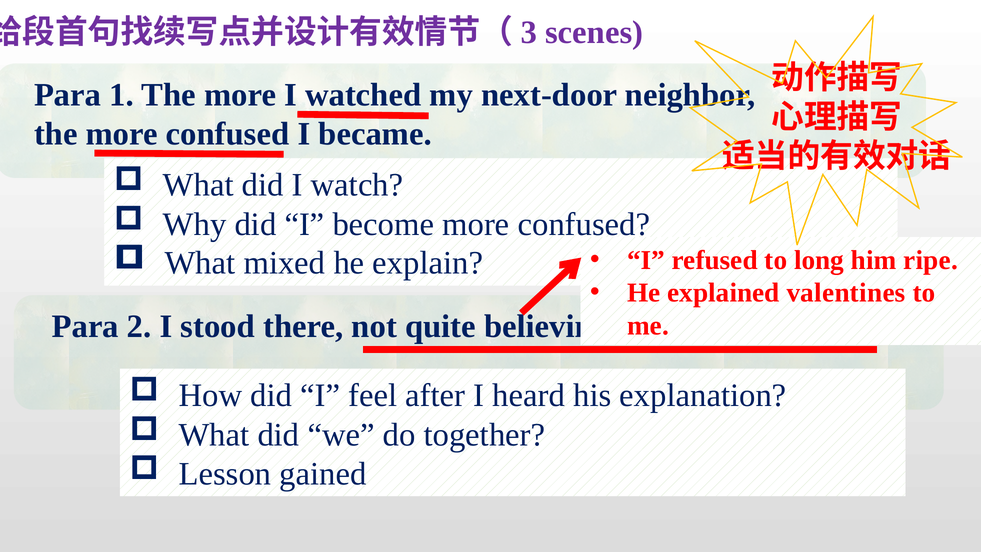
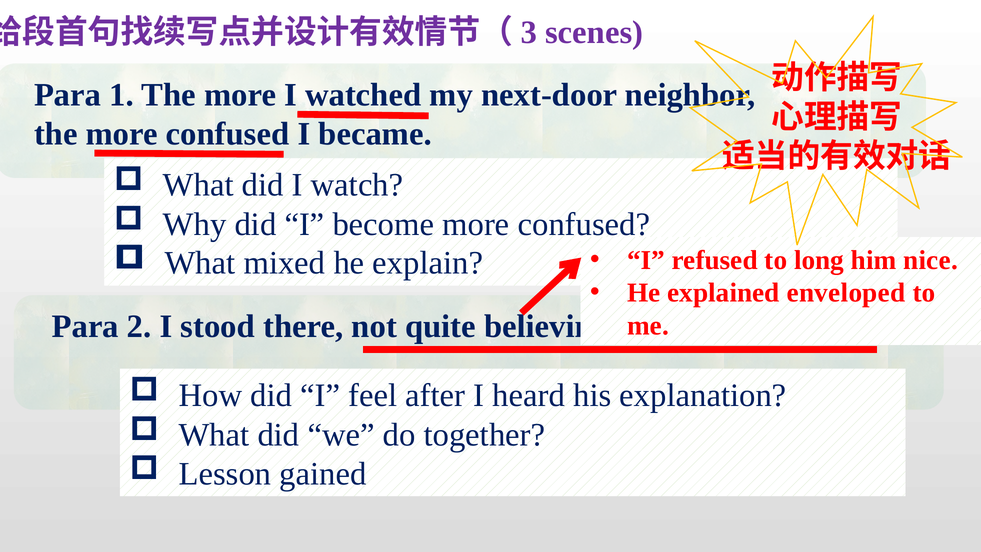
ripe: ripe -> nice
valentines: valentines -> enveloped
